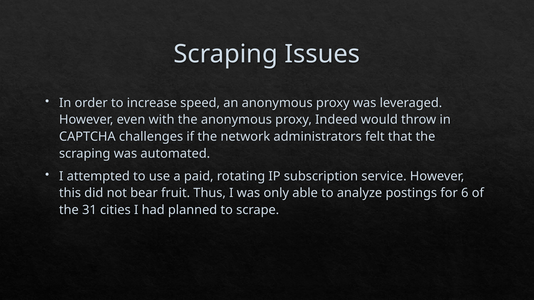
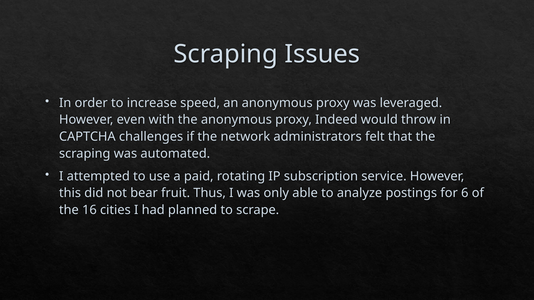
31: 31 -> 16
